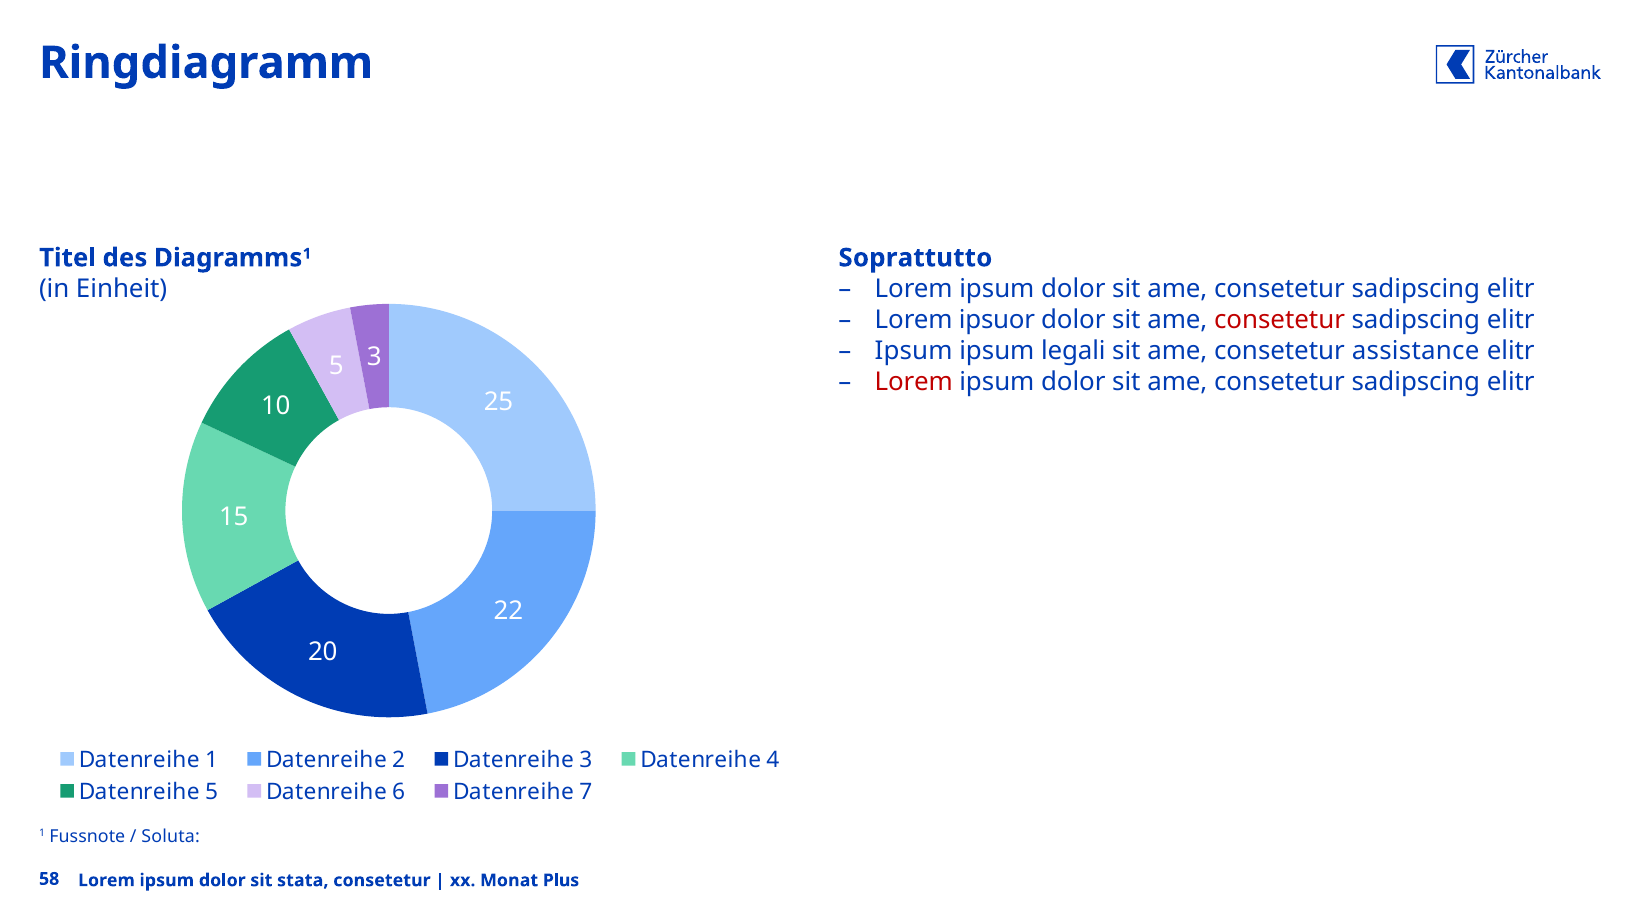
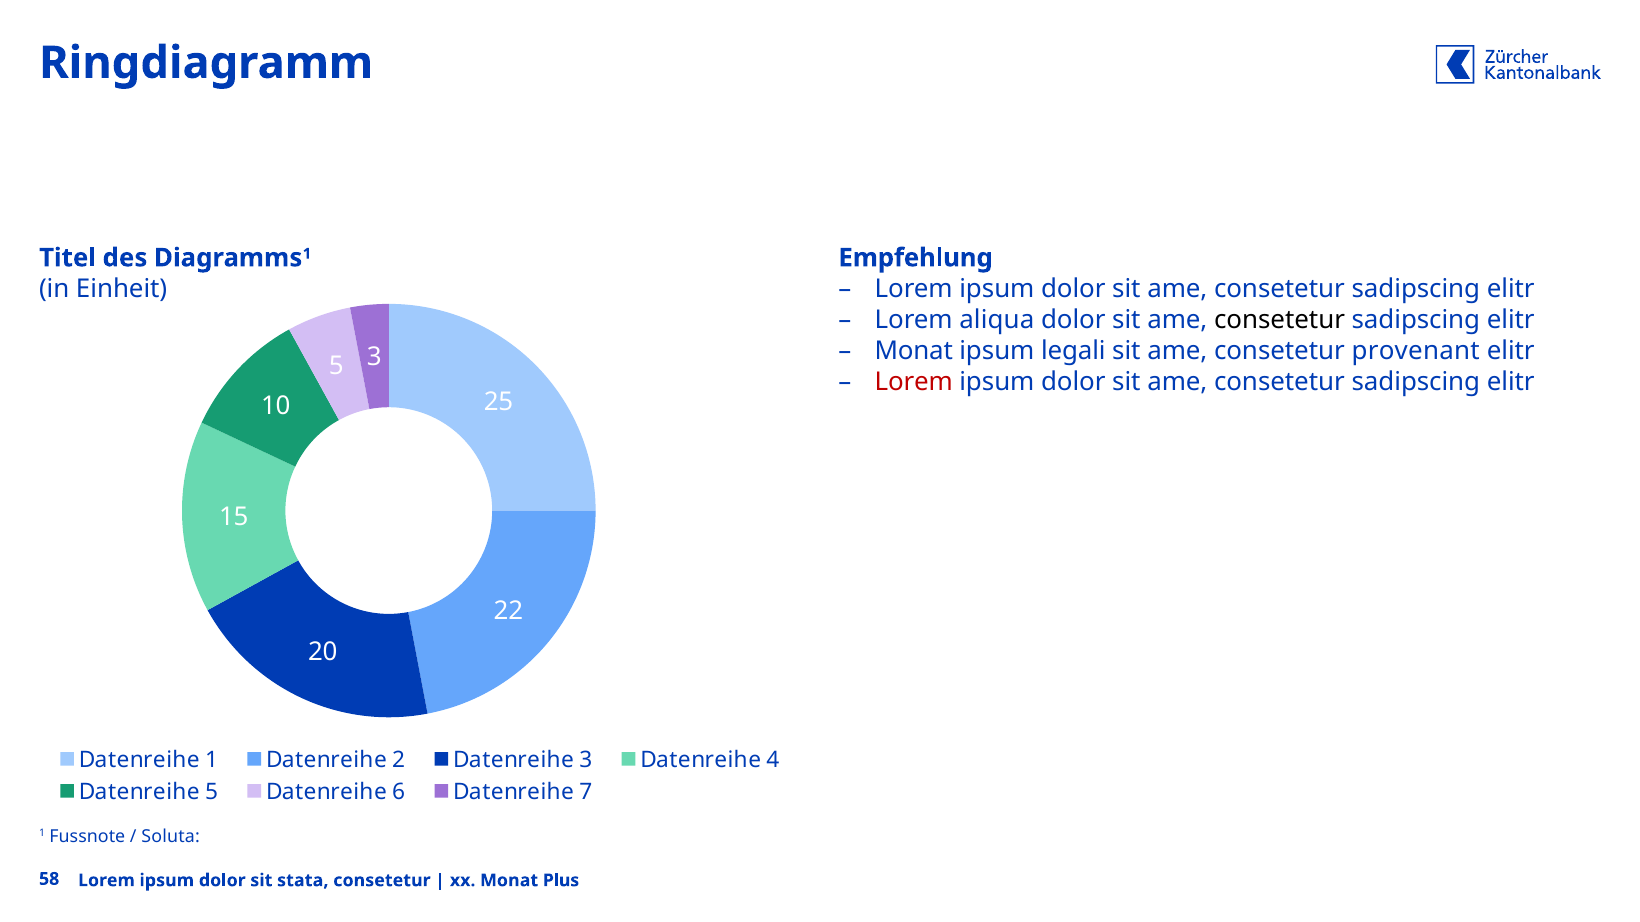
Soprattutto: Soprattutto -> Empfehlung
ipsuor: ipsuor -> aliqua
consetetur at (1279, 320) colour: red -> black
Ipsum at (914, 351): Ipsum -> Monat
assistance: assistance -> provenant
